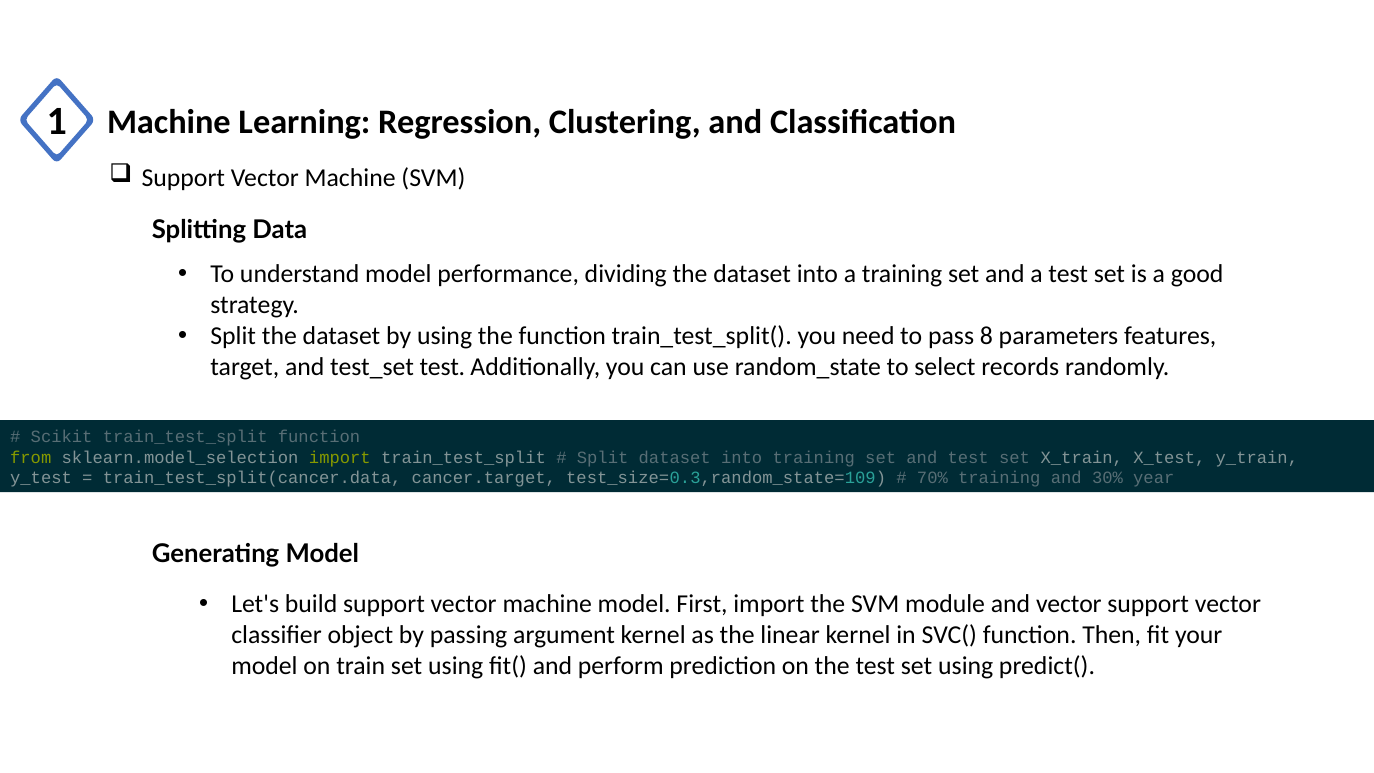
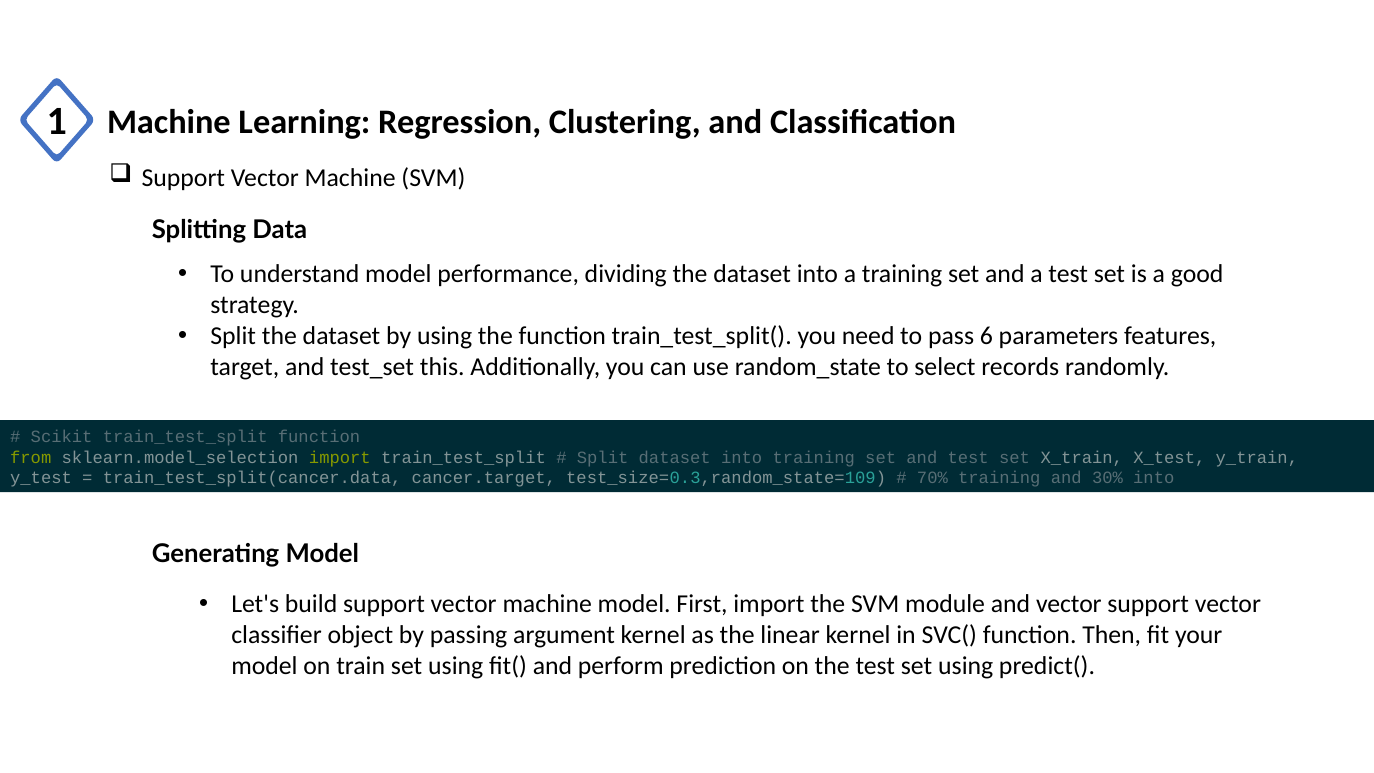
8: 8 -> 6
test_set test: test -> this
30% year: year -> into
